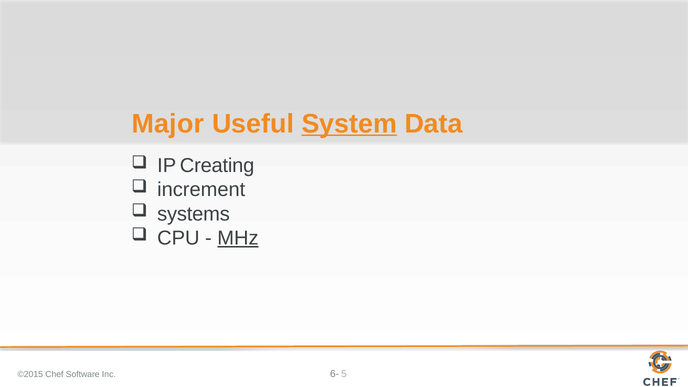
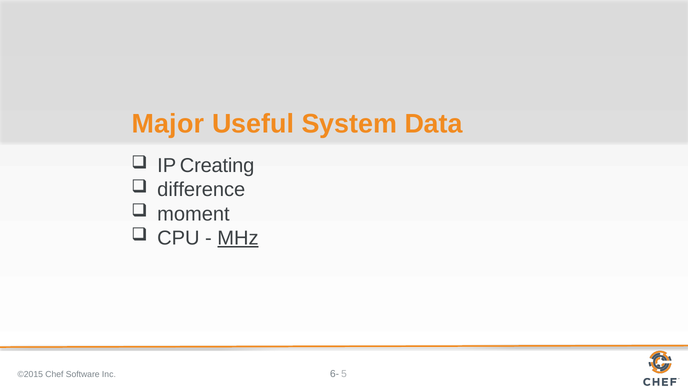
System underline: present -> none
increment: increment -> difference
systems: systems -> moment
